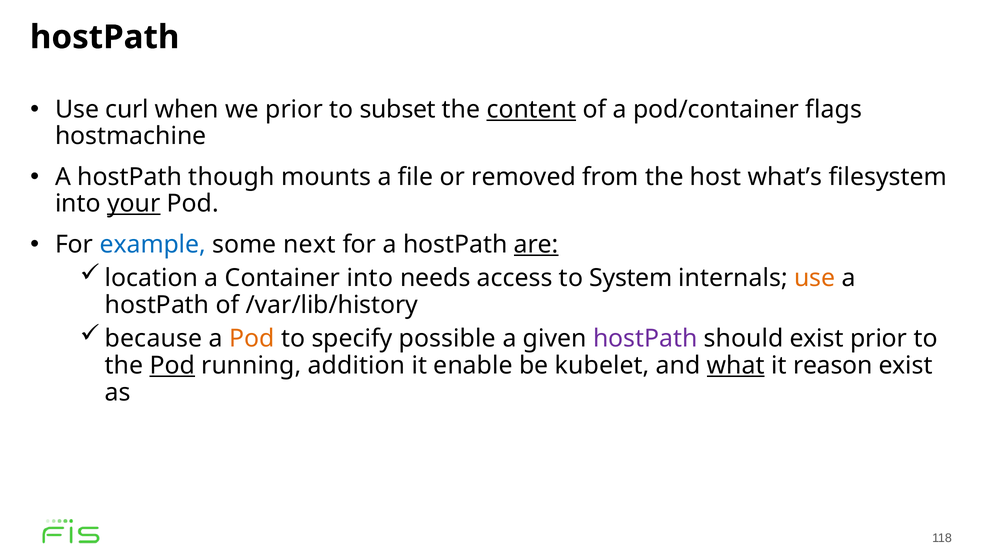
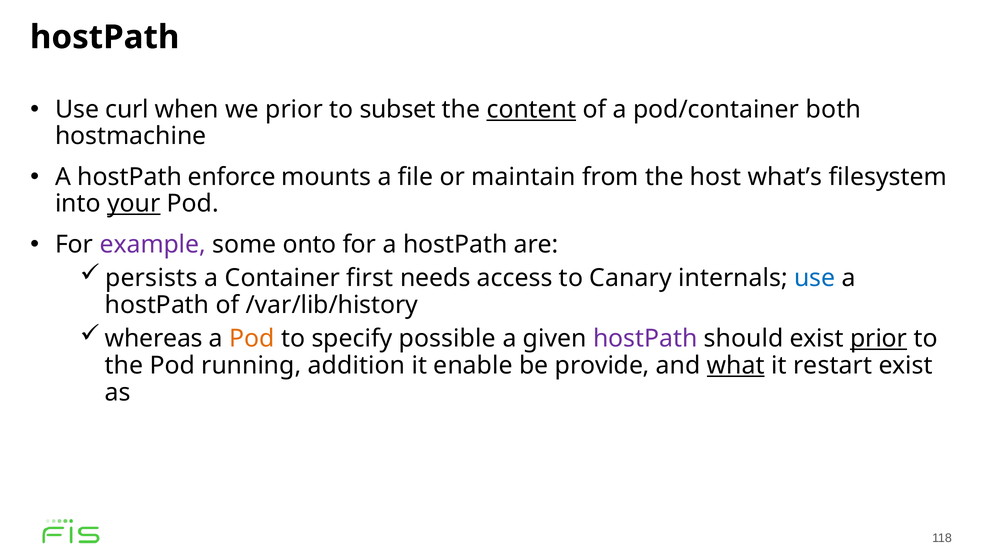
flags: flags -> both
though: though -> enforce
removed: removed -> maintain
example colour: blue -> purple
next: next -> onto
are underline: present -> none
location: location -> persists
Container into: into -> first
System: System -> Canary
use at (815, 278) colour: orange -> blue
because: because -> whereas
prior at (879, 339) underline: none -> present
Pod at (172, 366) underline: present -> none
kubelet: kubelet -> provide
reason: reason -> restart
